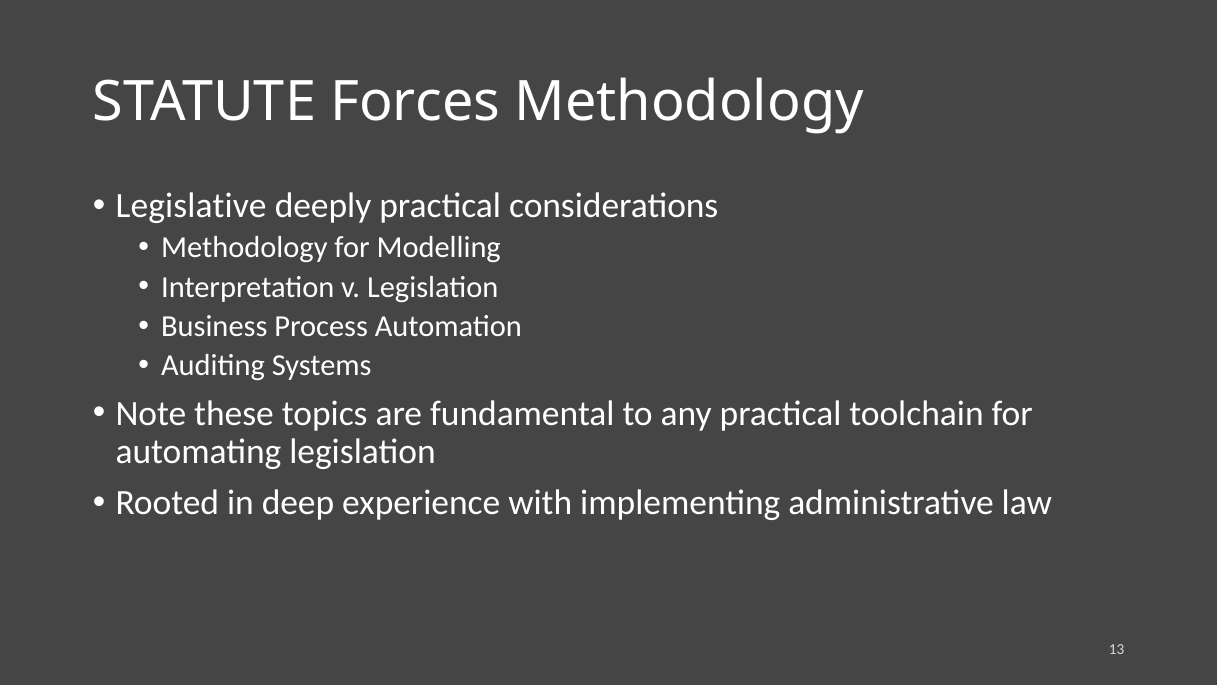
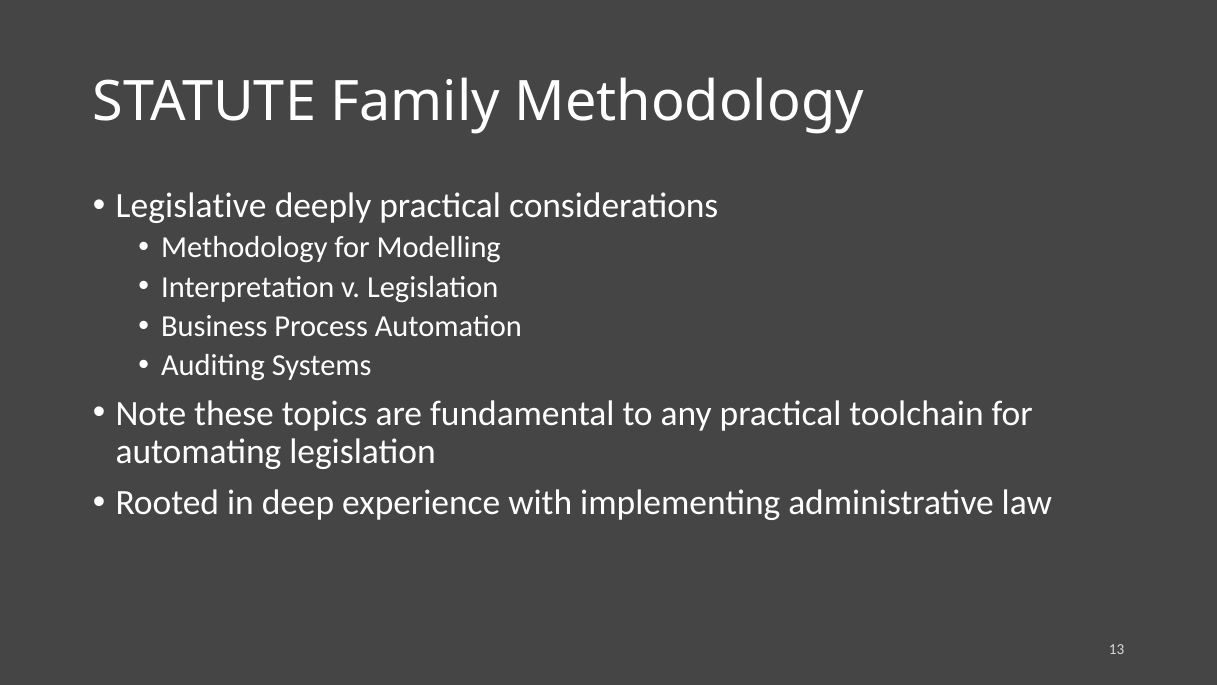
Forces: Forces -> Family
